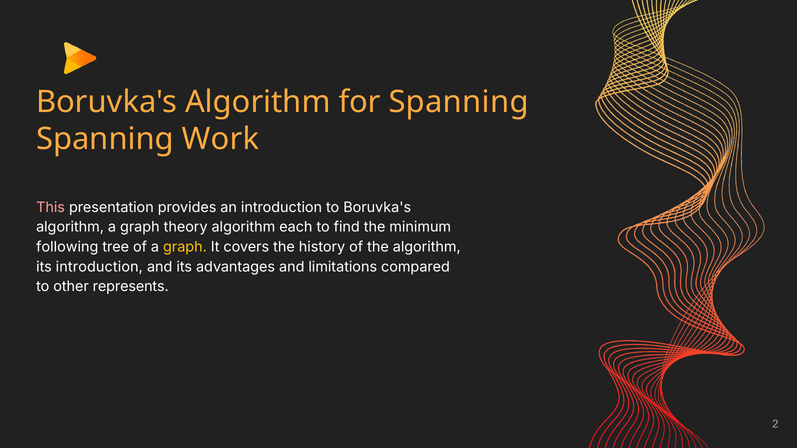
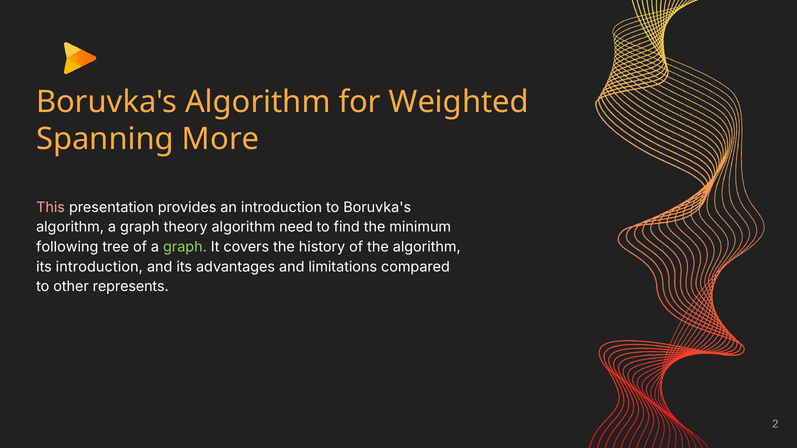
for Spanning: Spanning -> Weighted
Work: Work -> More
each: each -> need
graph at (185, 247) colour: yellow -> light green
